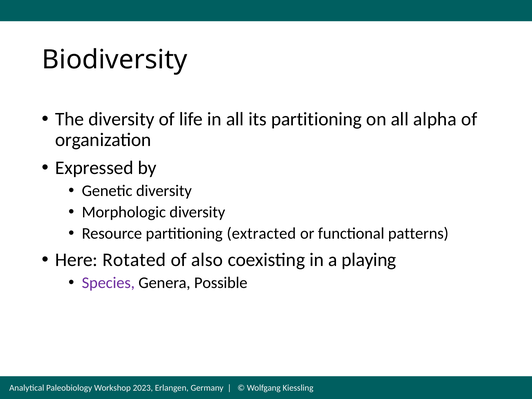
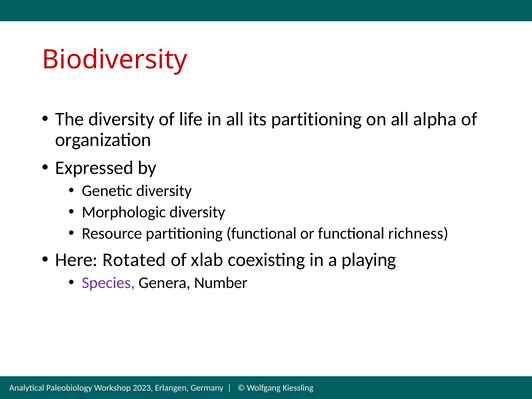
Biodiversity colour: black -> red
partitioning extracted: extracted -> functional
patterns: patterns -> richness
also: also -> xlab
Possible: Possible -> Number
